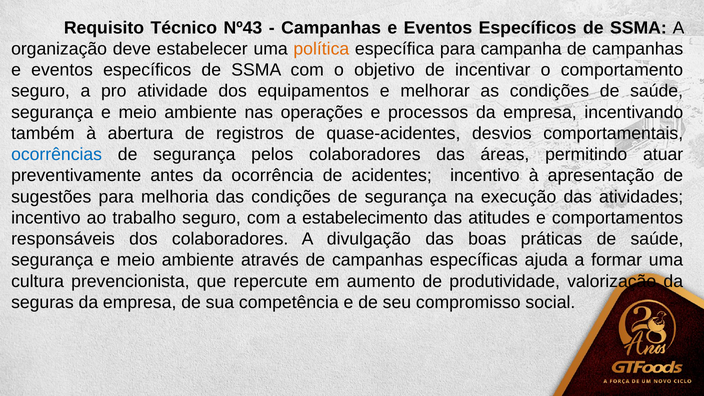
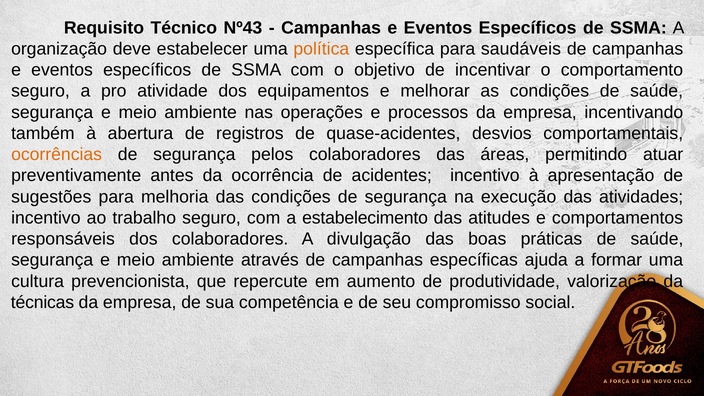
campanha: campanha -> saudáveis
ocorrências colour: blue -> orange
seguras: seguras -> técnicas
